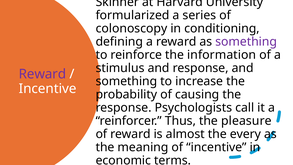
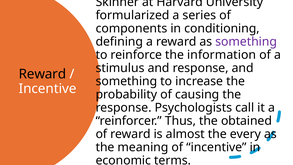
colonoscopy: colonoscopy -> components
Reward at (42, 74) colour: purple -> black
pleasure: pleasure -> obtained
